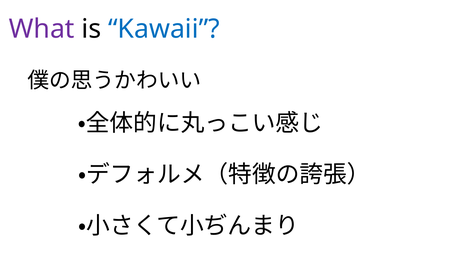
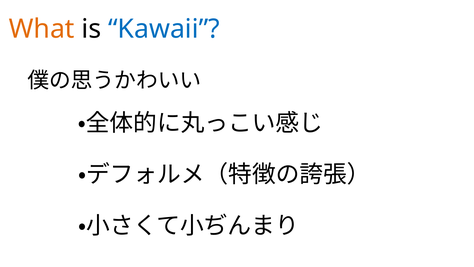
What colour: purple -> orange
